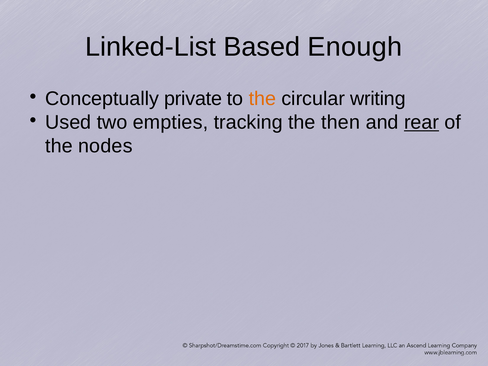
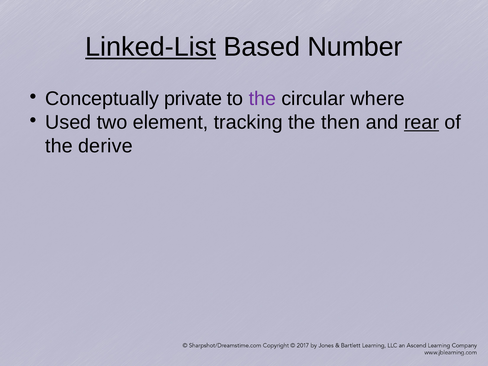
Linked-List underline: none -> present
Enough: Enough -> Number
the at (262, 99) colour: orange -> purple
writing: writing -> where
empties: empties -> element
nodes: nodes -> derive
